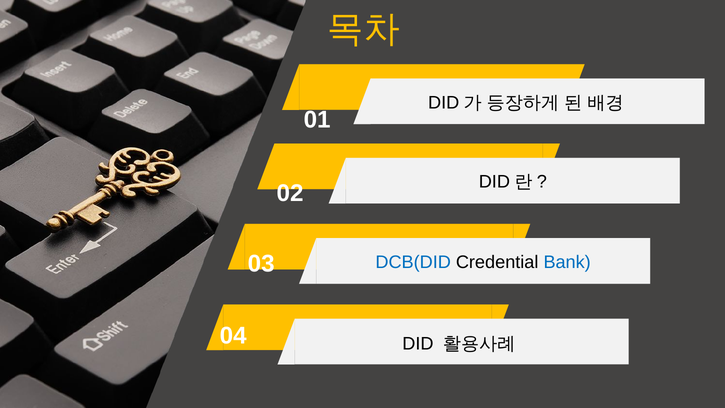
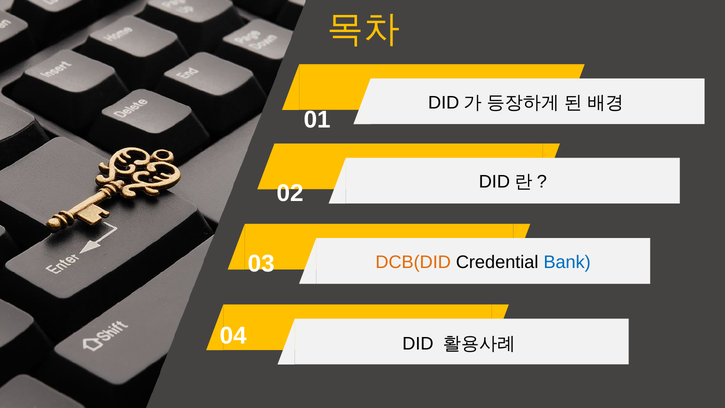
DCB(DID colour: blue -> orange
